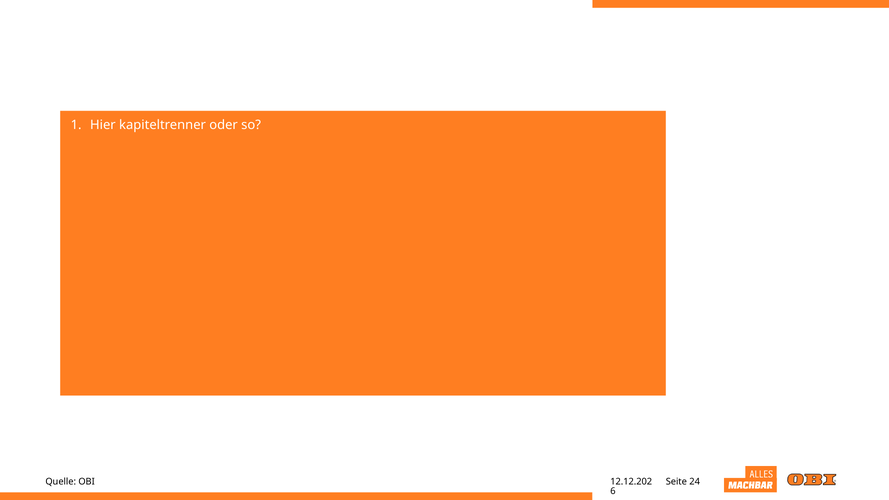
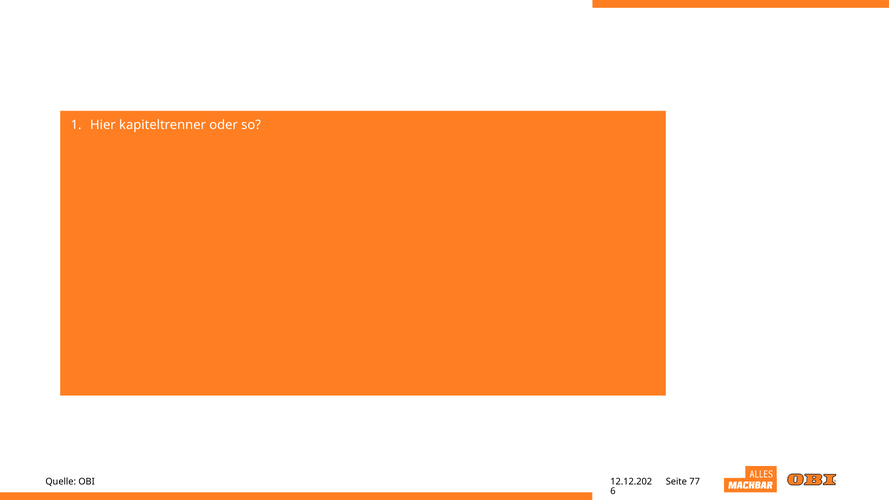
24: 24 -> 77
